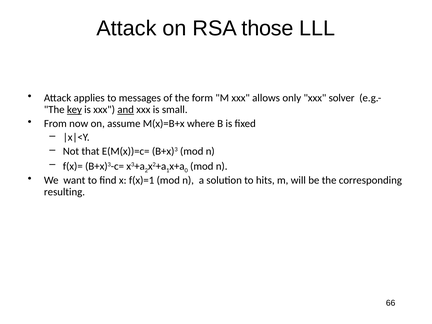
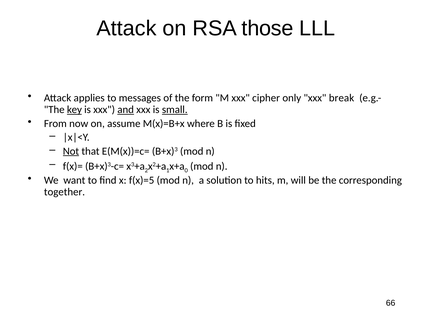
allows: allows -> cipher
solver: solver -> break
small underline: none -> present
Not underline: none -> present
f(x)=1: f(x)=1 -> f(x)=5
resulting: resulting -> together
